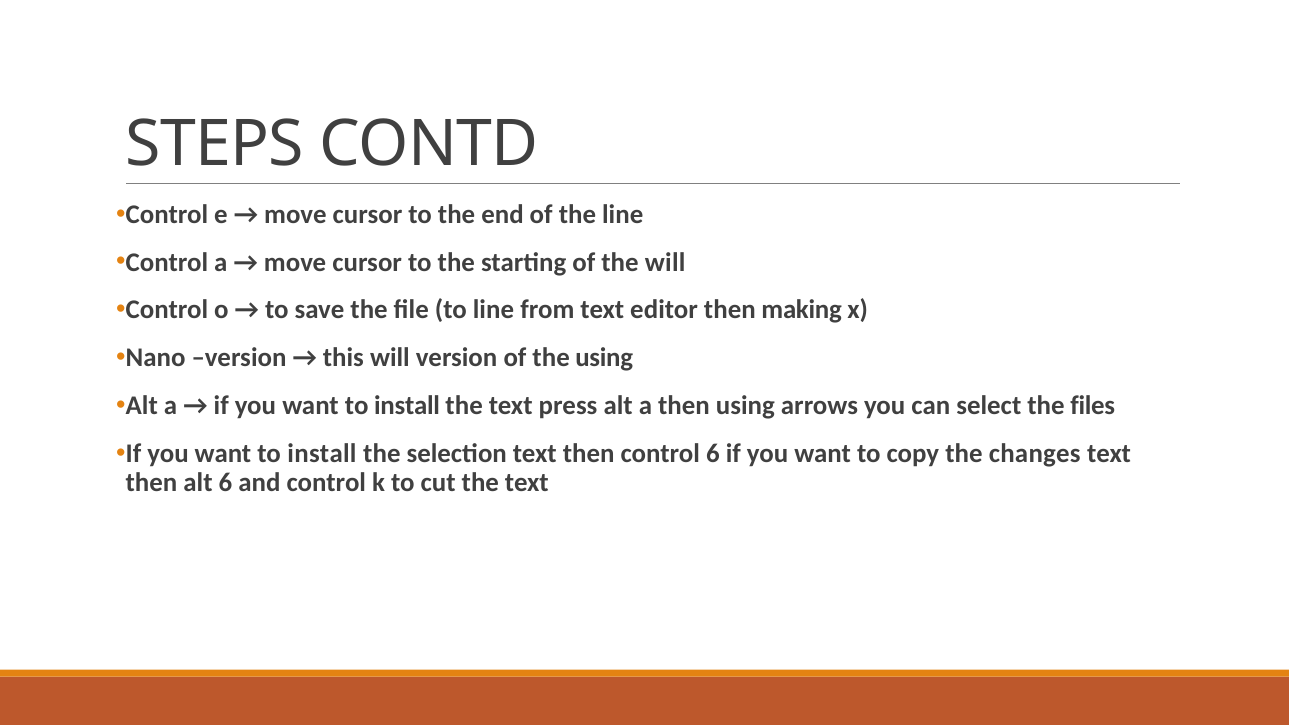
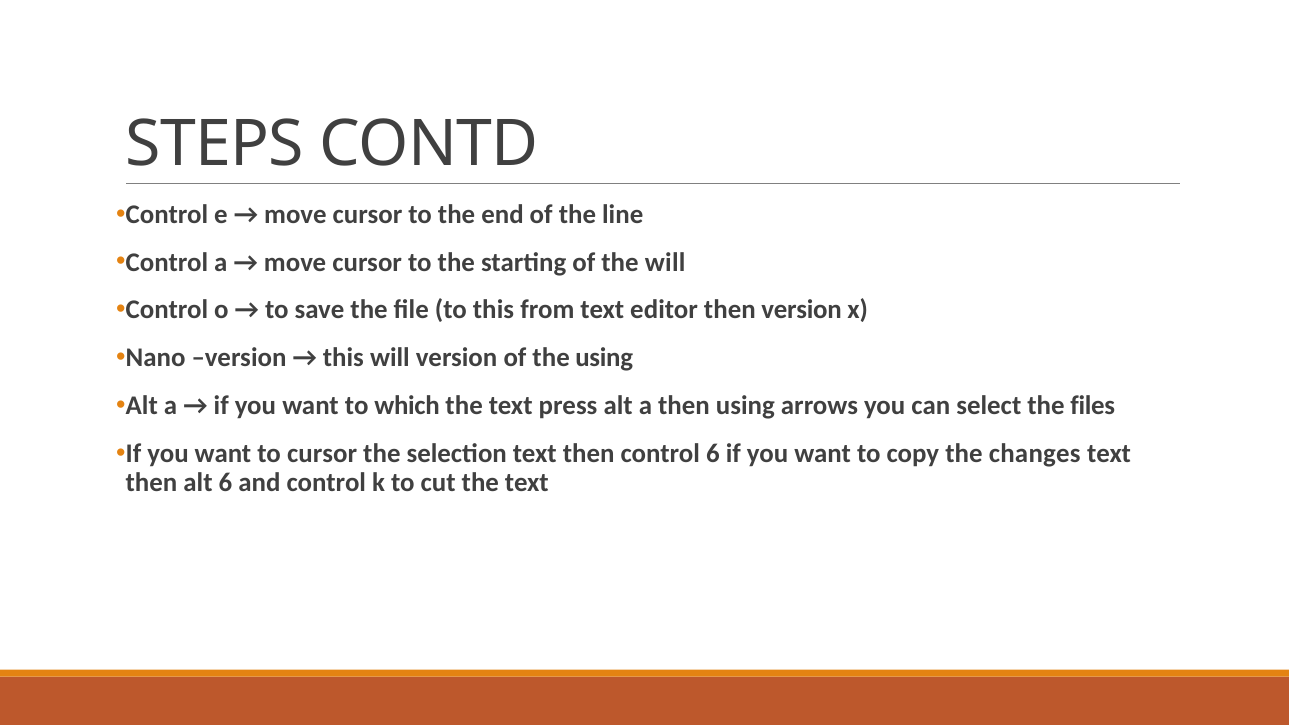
to line: line -> this
then making: making -> version
install at (407, 406): install -> which
install at (322, 454): install -> cursor
